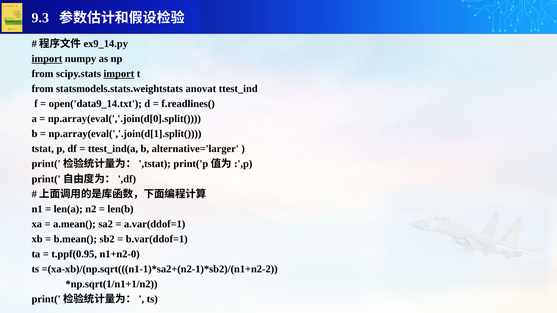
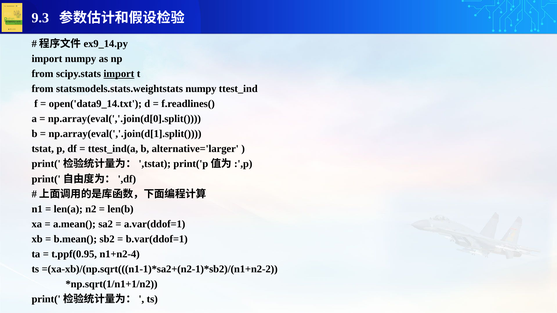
import at (47, 59) underline: present -> none
statsmodels.stats.weightstats anovat: anovat -> numpy
n1+n2-0: n1+n2-0 -> n1+n2-4
